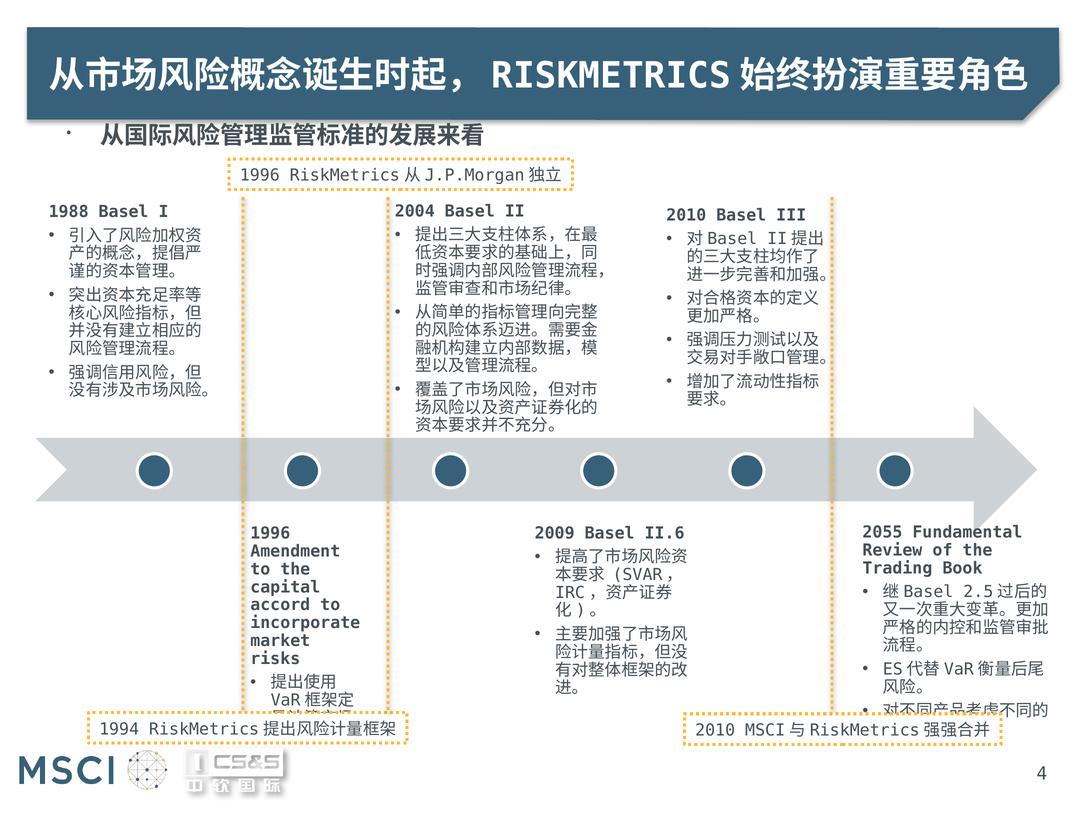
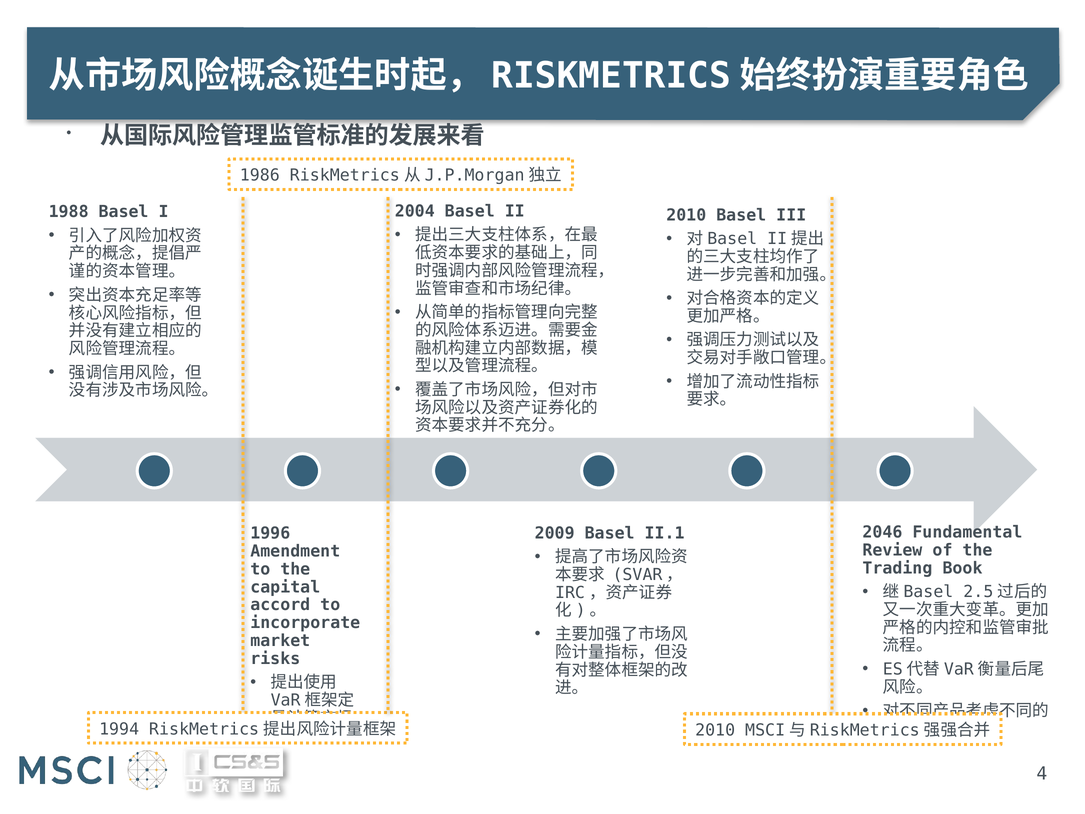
1996 at (260, 175): 1996 -> 1986
2055: 2055 -> 2046
II.6: II.6 -> II.1
